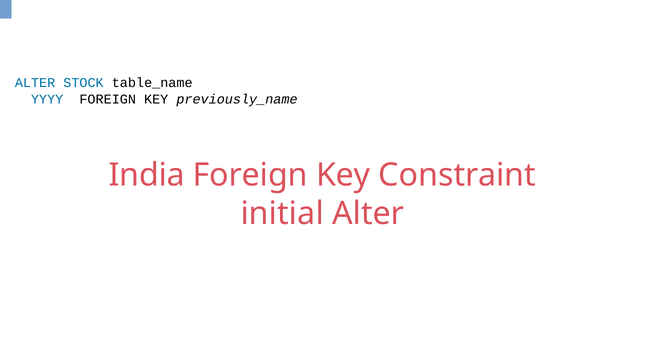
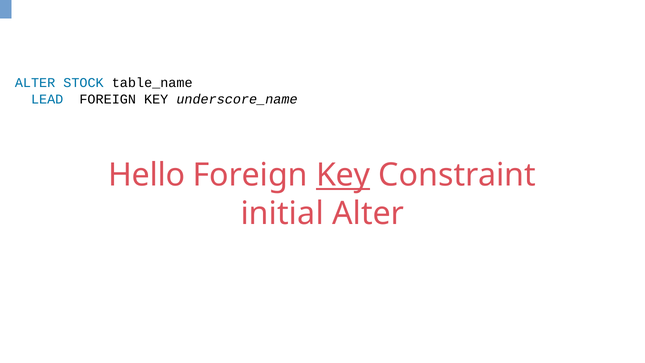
YYYY: YYYY -> LEAD
previously_name: previously_name -> underscore_name
India: India -> Hello
Key at (343, 175) underline: none -> present
